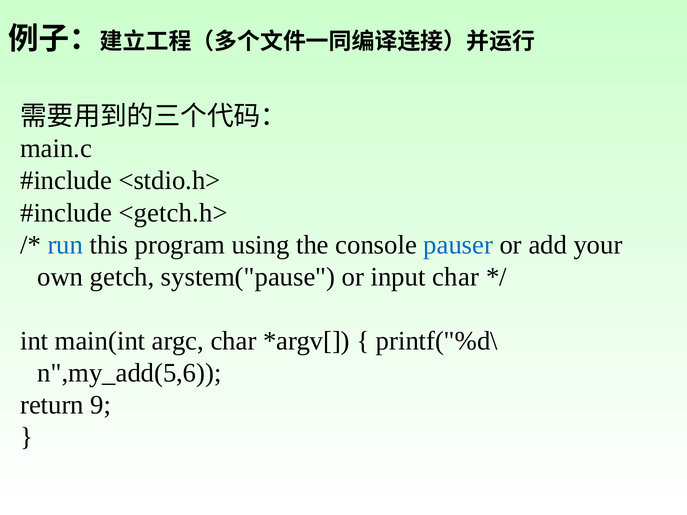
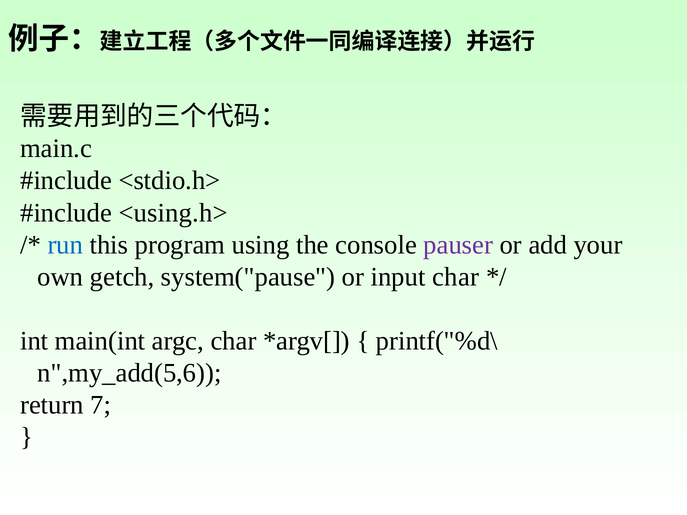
<getch.h>: <getch.h> -> <using.h>
pauser colour: blue -> purple
9: 9 -> 7
